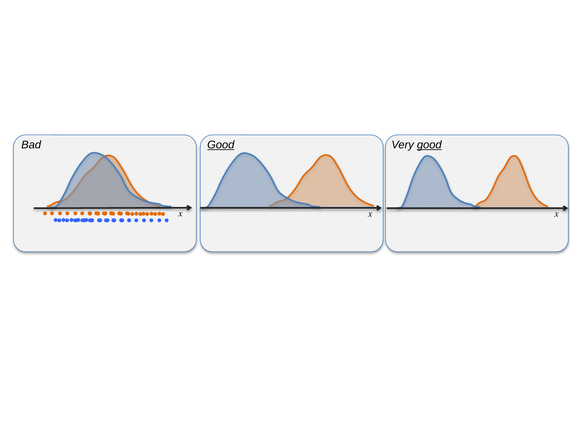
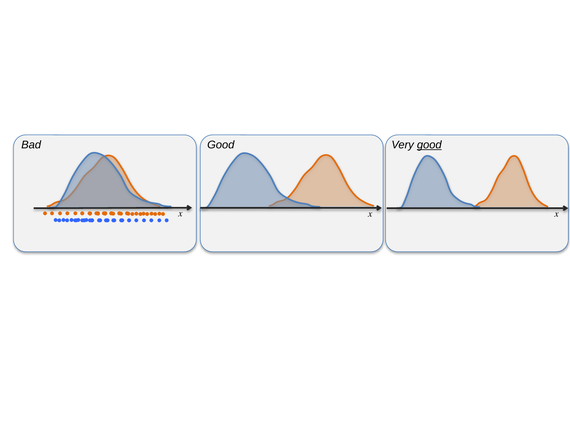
Good at (221, 145) underline: present -> none
